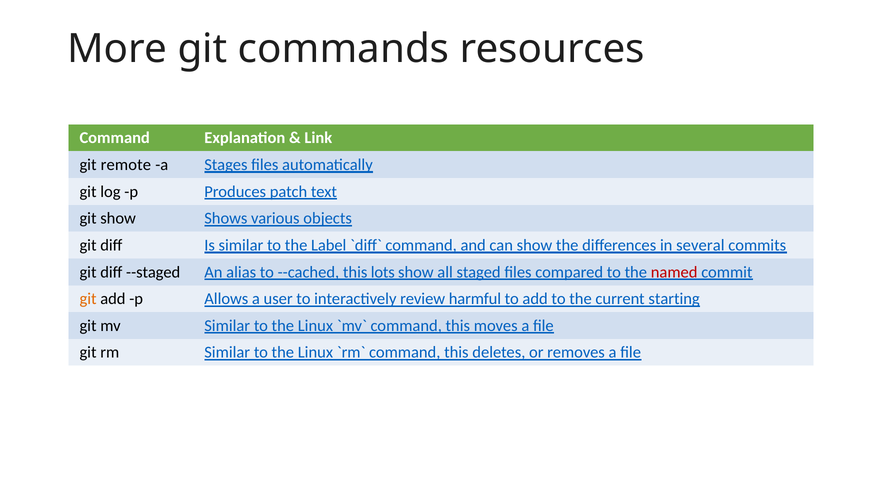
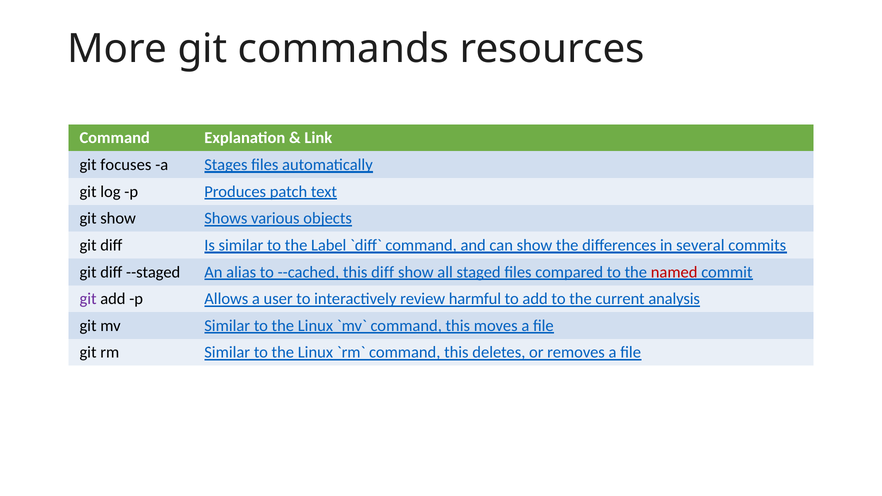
remote: remote -> focuses
this lots: lots -> diff
git at (88, 299) colour: orange -> purple
starting: starting -> analysis
